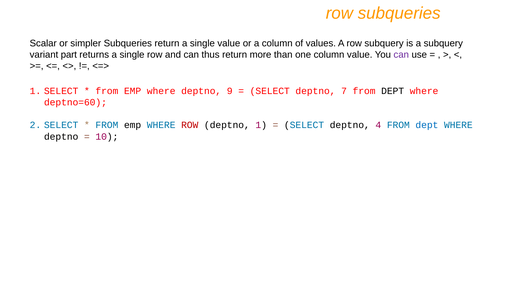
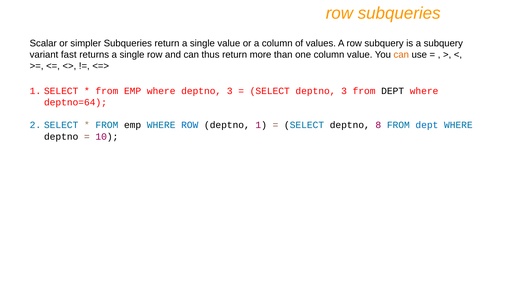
part: part -> fast
can at (401, 55) colour: purple -> orange
where deptno 9: 9 -> 3
SELECT deptno 7: 7 -> 3
deptno=60: deptno=60 -> deptno=64
ROW at (190, 125) colour: red -> blue
4: 4 -> 8
